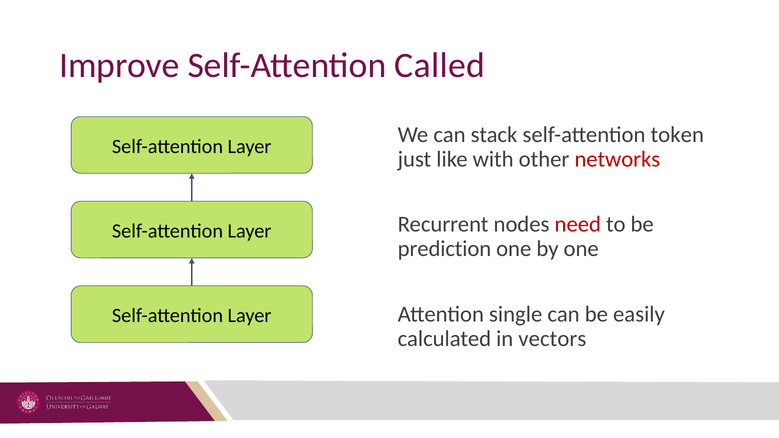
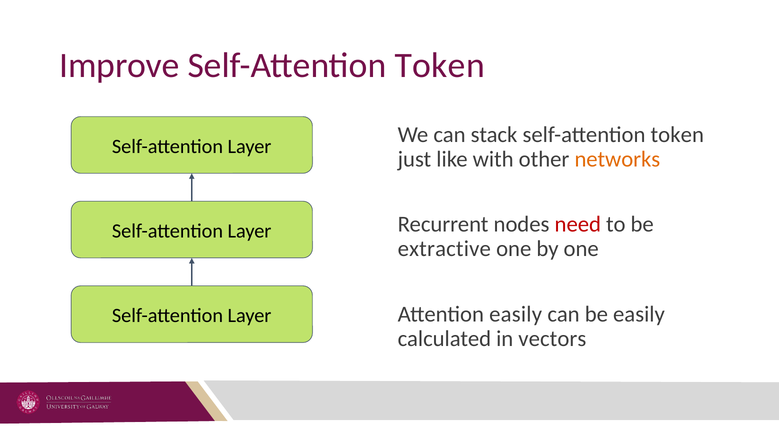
Called at (440, 65): Called -> Token
networks colour: red -> orange
prediction: prediction -> extractive
Attention single: single -> easily
